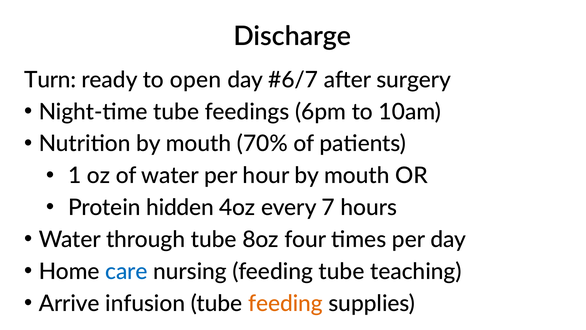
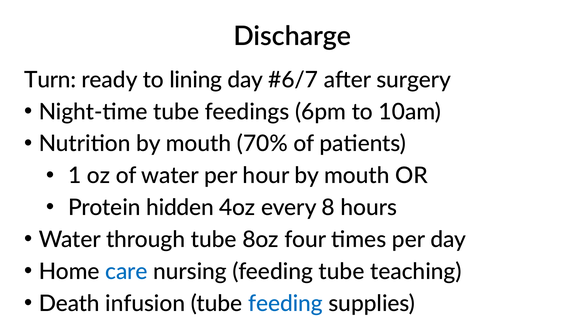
open: open -> lining
7: 7 -> 8
Arrive: Arrive -> Death
feeding at (285, 303) colour: orange -> blue
